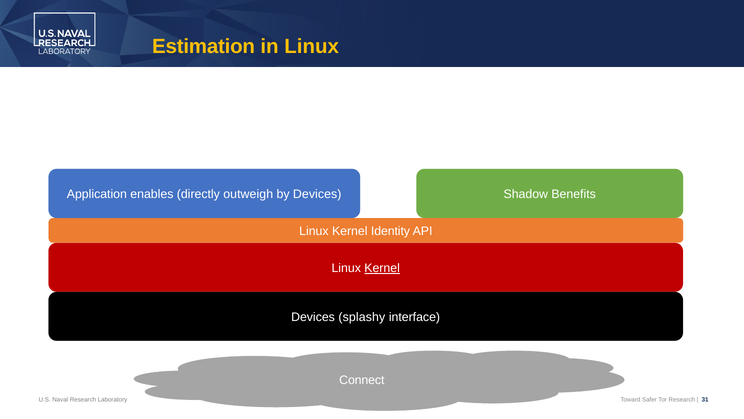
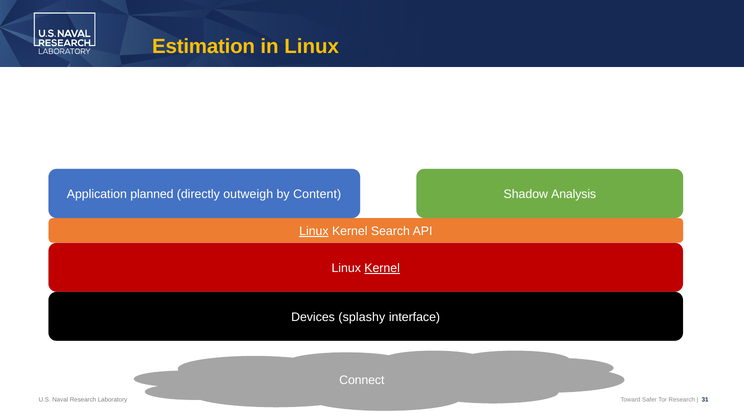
enables: enables -> planned
by Devices: Devices -> Content
Benefits: Benefits -> Analysis
Linux at (314, 231) underline: none -> present
Identity: Identity -> Search
